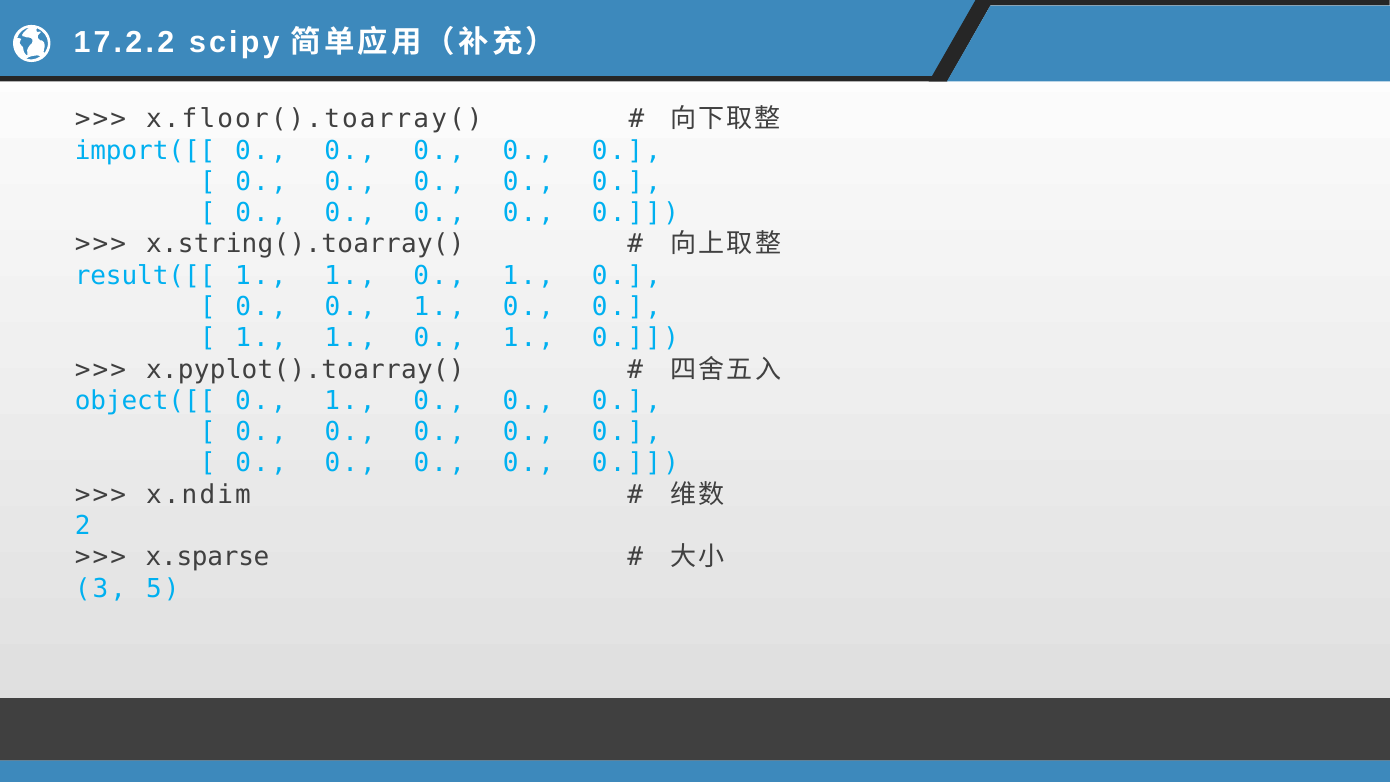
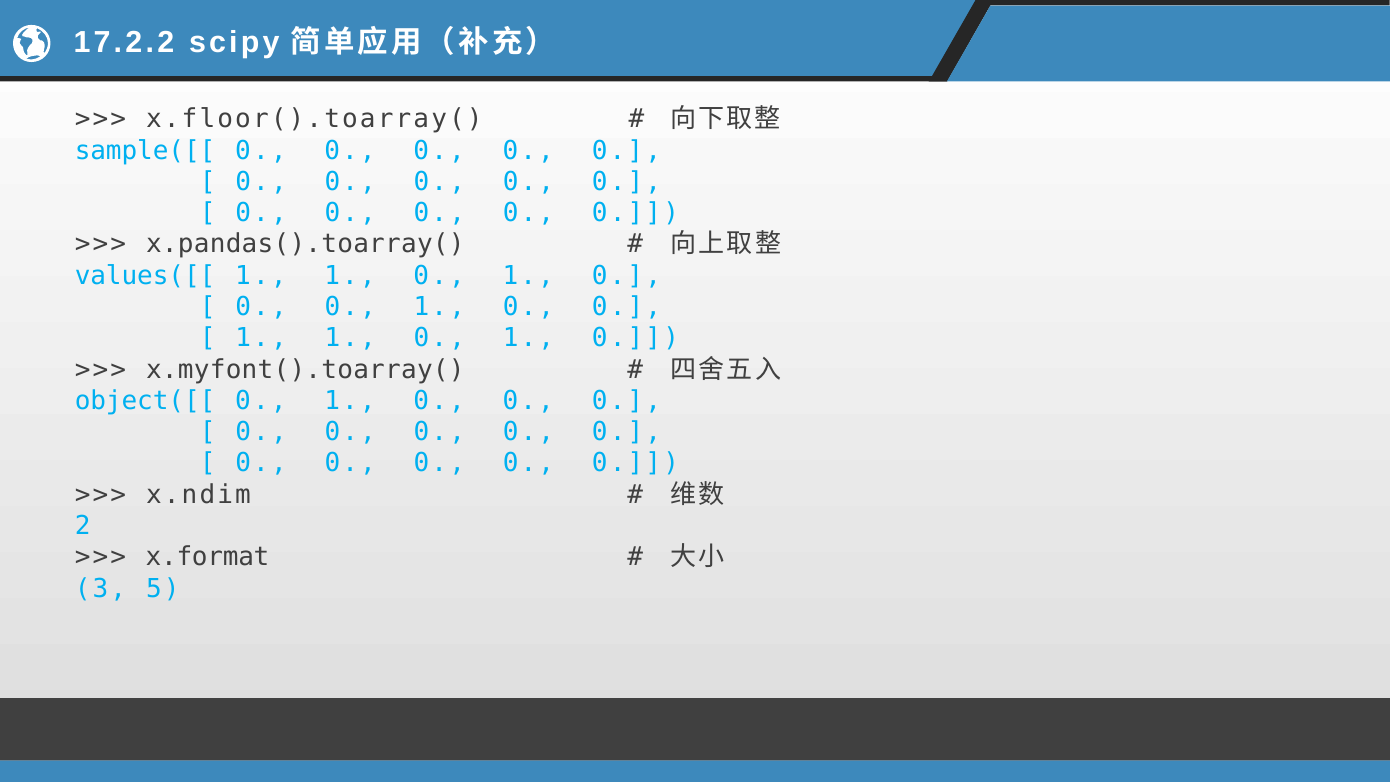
import([[: import([[ -> sample([[
x.string().toarray(: x.string().toarray( -> x.pandas().toarray(
result([[: result([[ -> values([[
x.pyplot().toarray(: x.pyplot().toarray( -> x.myfont().toarray(
x.sparse: x.sparse -> x.format
